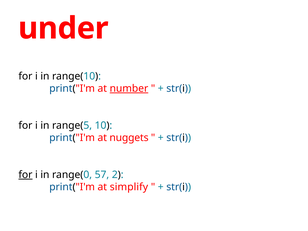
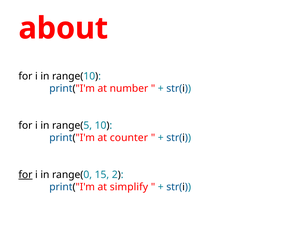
under: under -> about
number underline: present -> none
nuggets: nuggets -> counter
57: 57 -> 15
